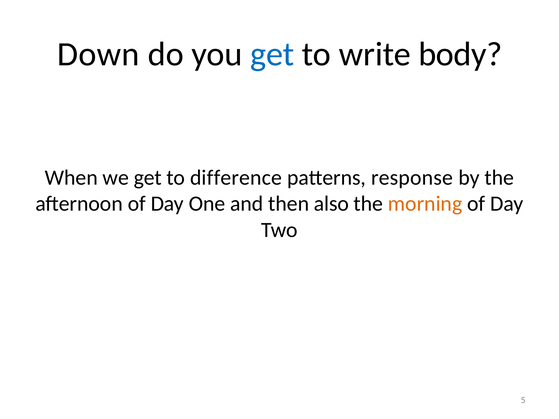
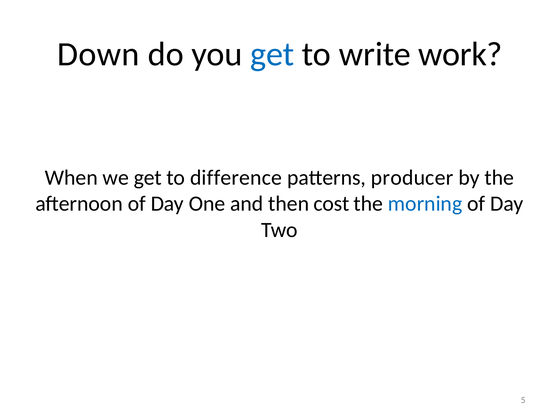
body: body -> work
response: response -> producer
also: also -> cost
morning colour: orange -> blue
